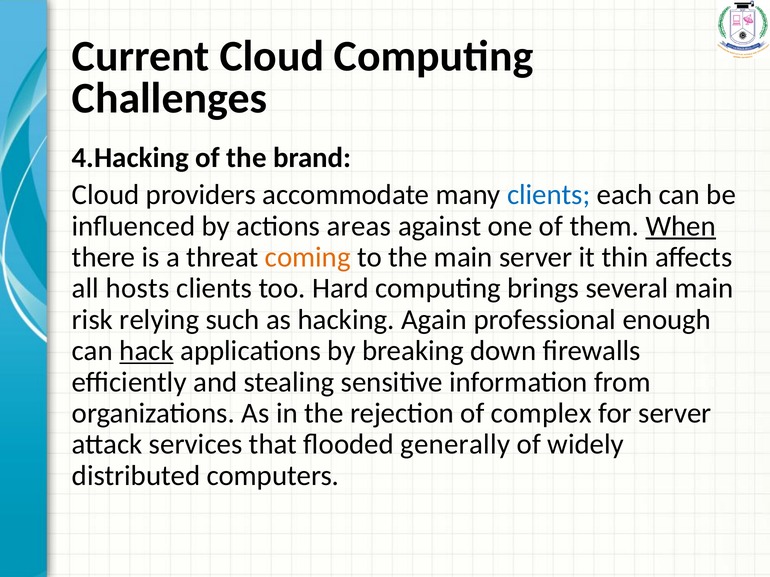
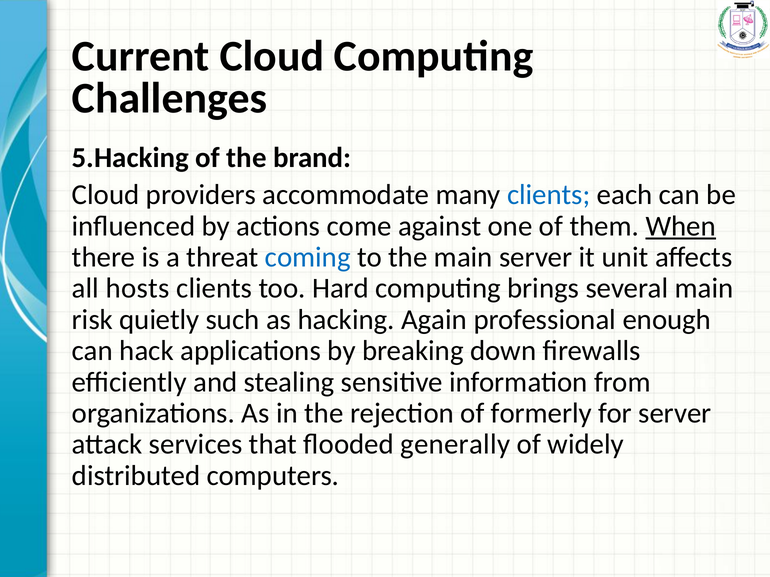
4.Hacking: 4.Hacking -> 5.Hacking
areas: areas -> come
coming colour: orange -> blue
thin: thin -> unit
relying: relying -> quietly
hack underline: present -> none
complex: complex -> formerly
